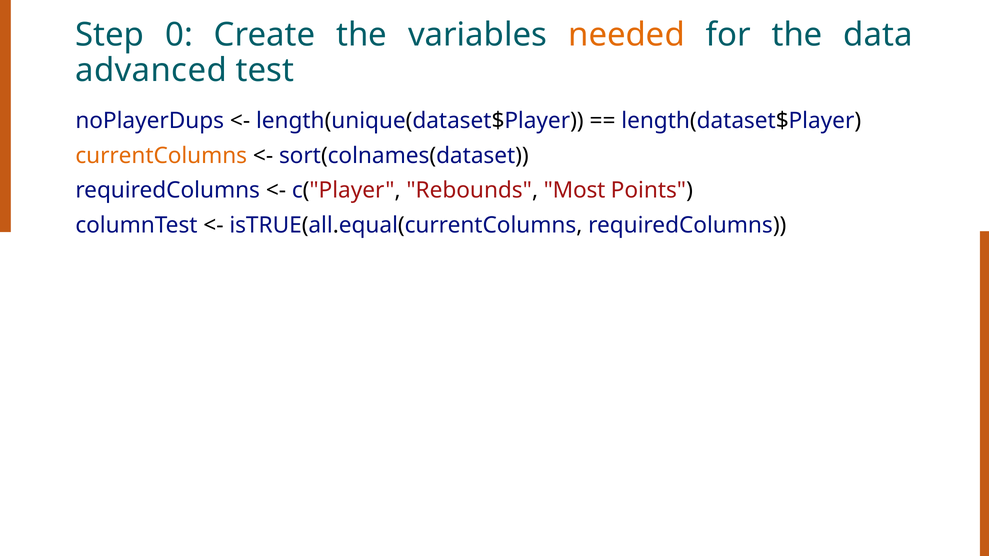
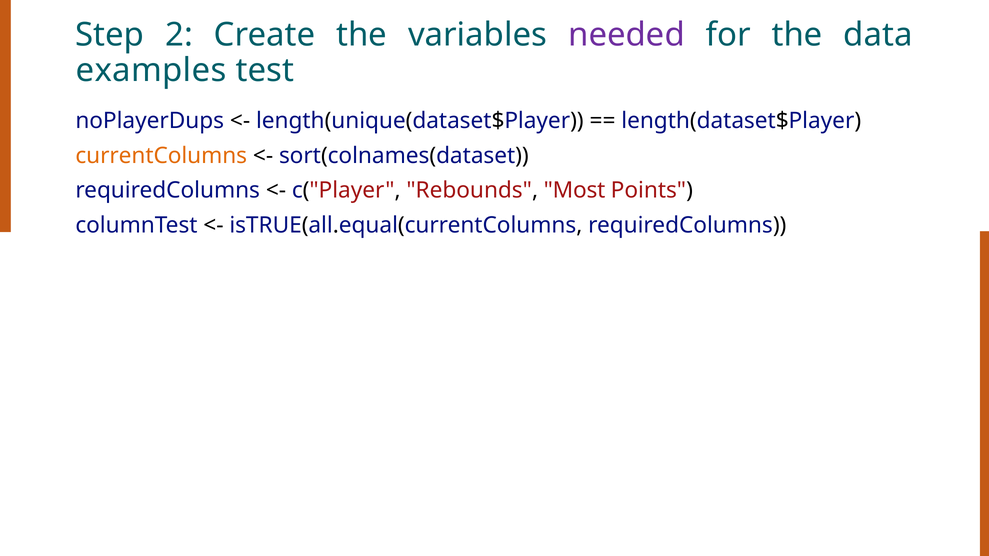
0: 0 -> 2
needed colour: orange -> purple
advanced: advanced -> examples
